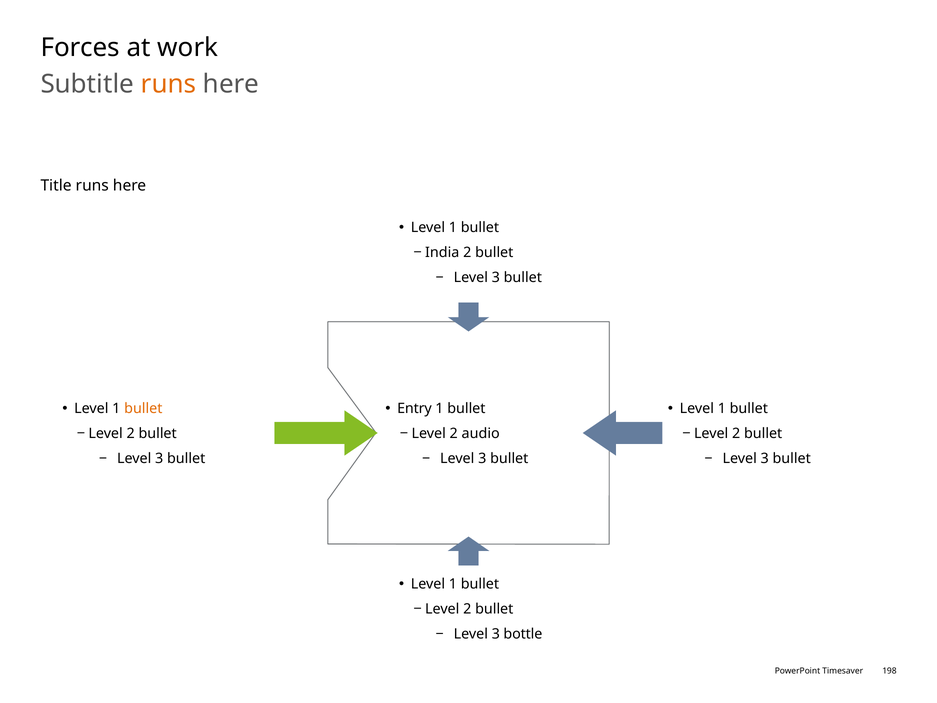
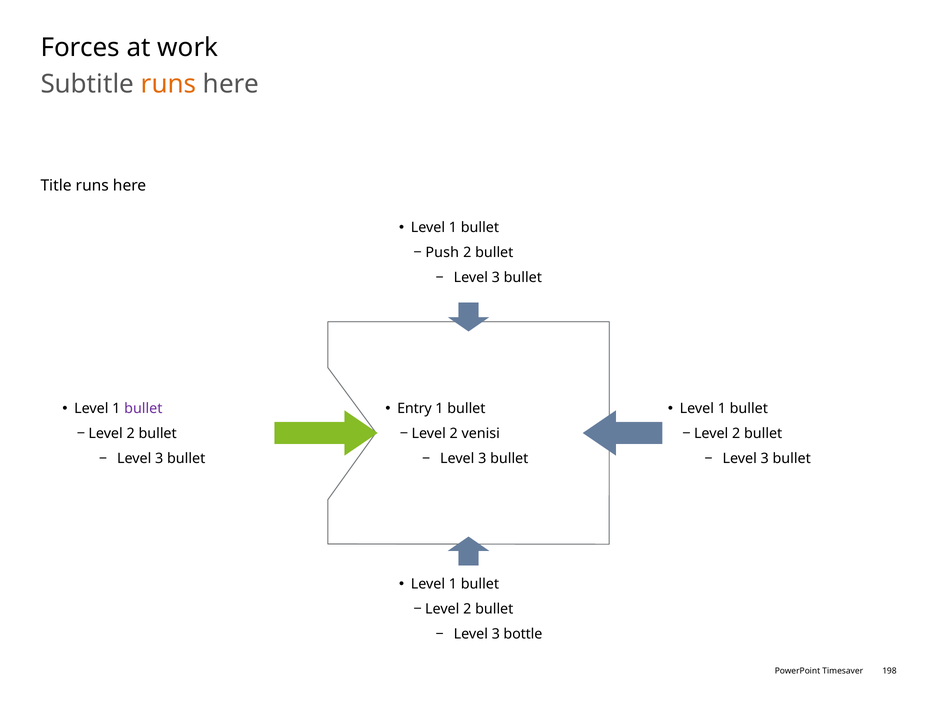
India: India -> Push
bullet at (143, 409) colour: orange -> purple
audio: audio -> venisi
